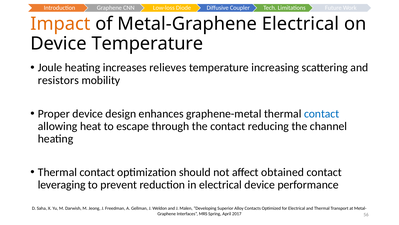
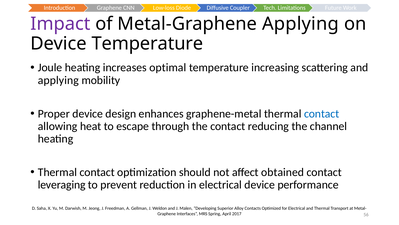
Impact colour: orange -> purple
Metal-Graphene Electrical: Electrical -> Applying
relieves: relieves -> optimal
resistors at (58, 80): resistors -> applying
